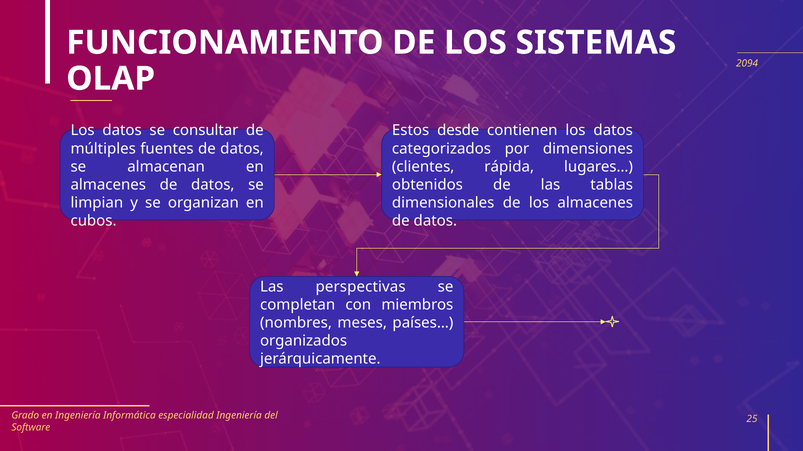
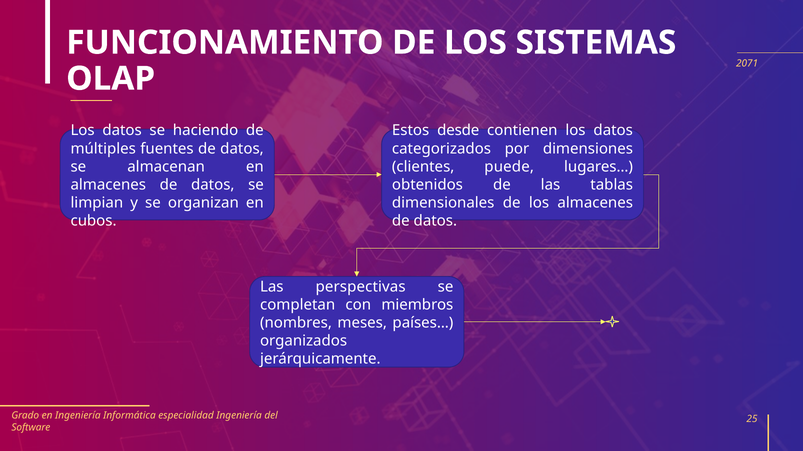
2094: 2094 -> 2071
consultar: consultar -> haciendo
rápida: rápida -> puede
